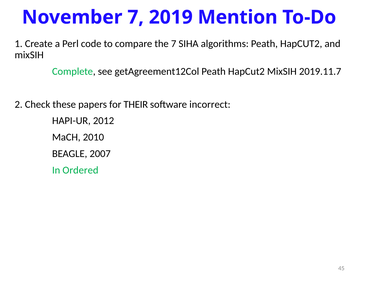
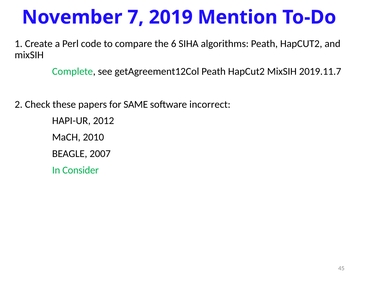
the 7: 7 -> 6
THEIR: THEIR -> SAME
Ordered: Ordered -> Consider
